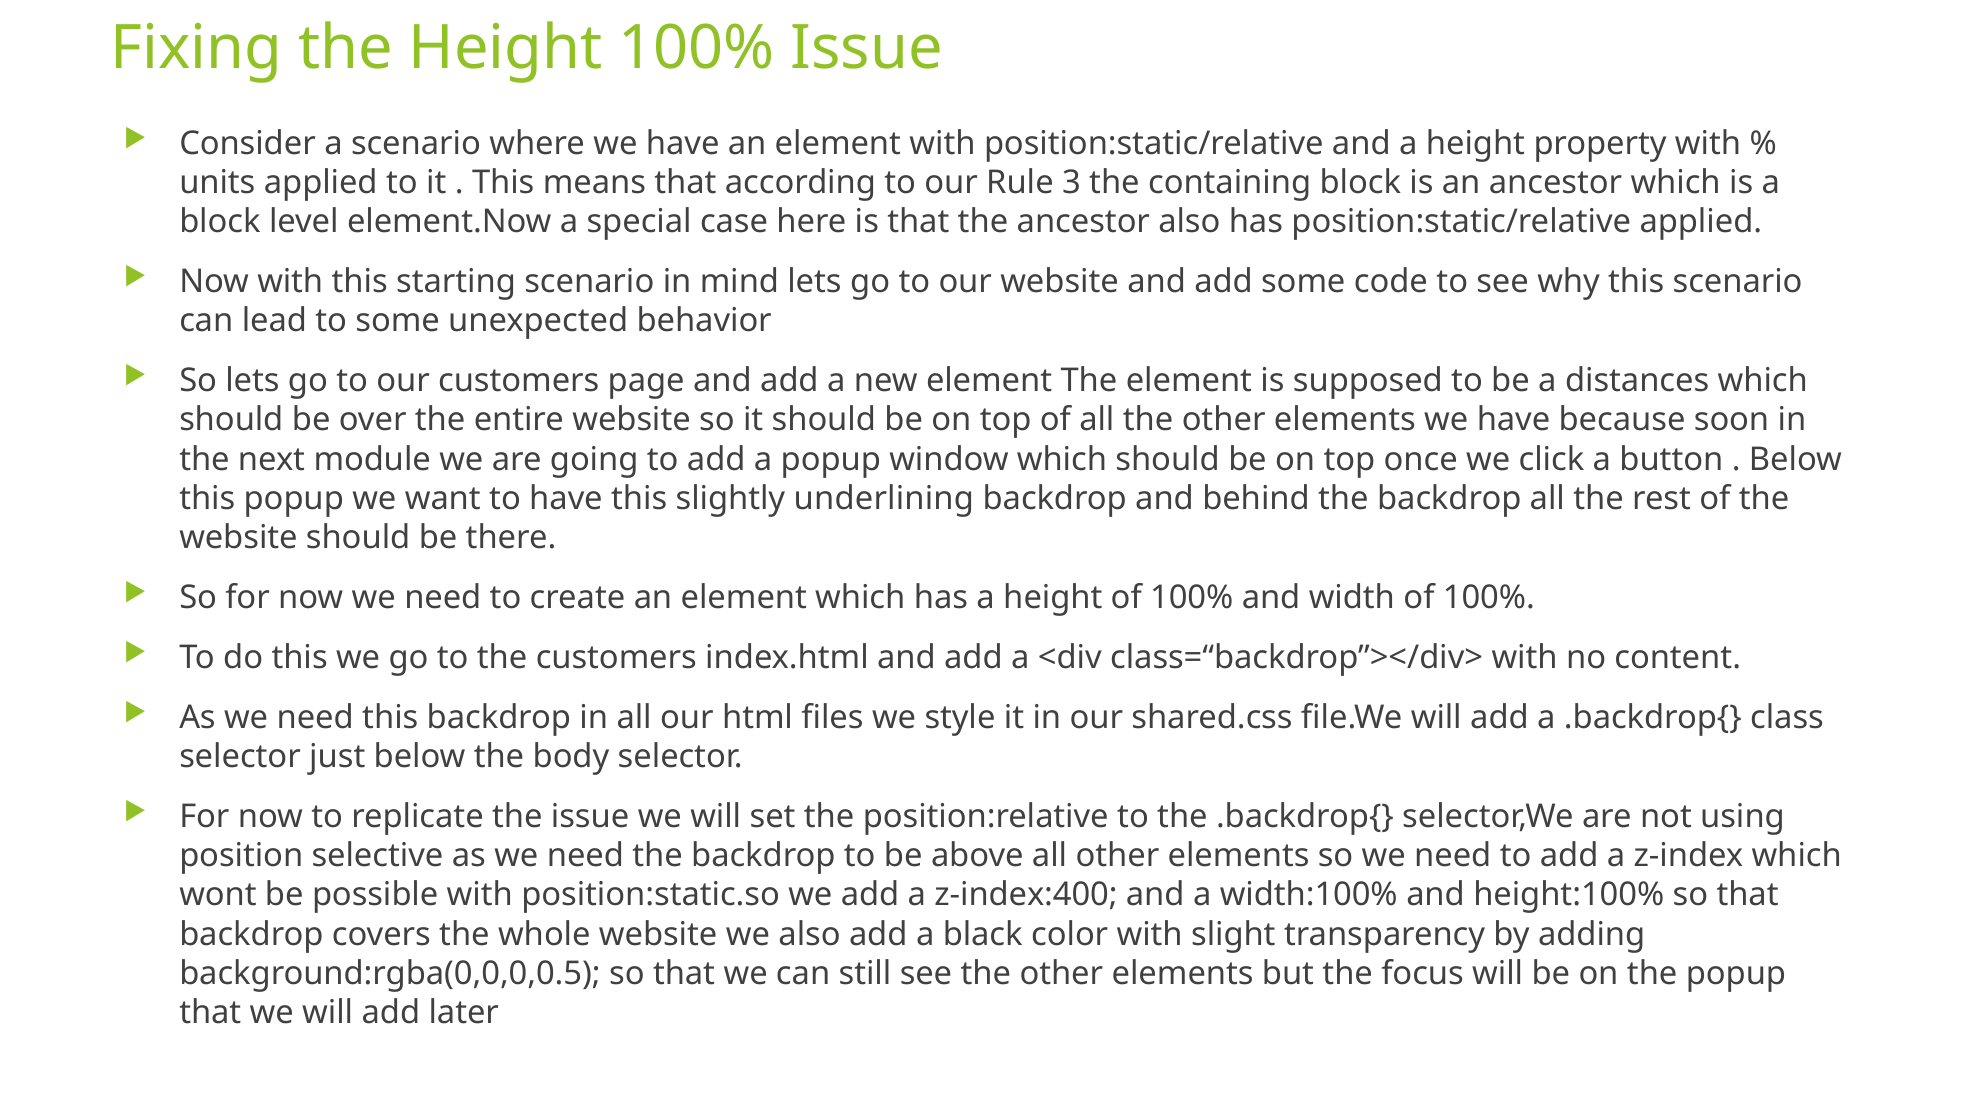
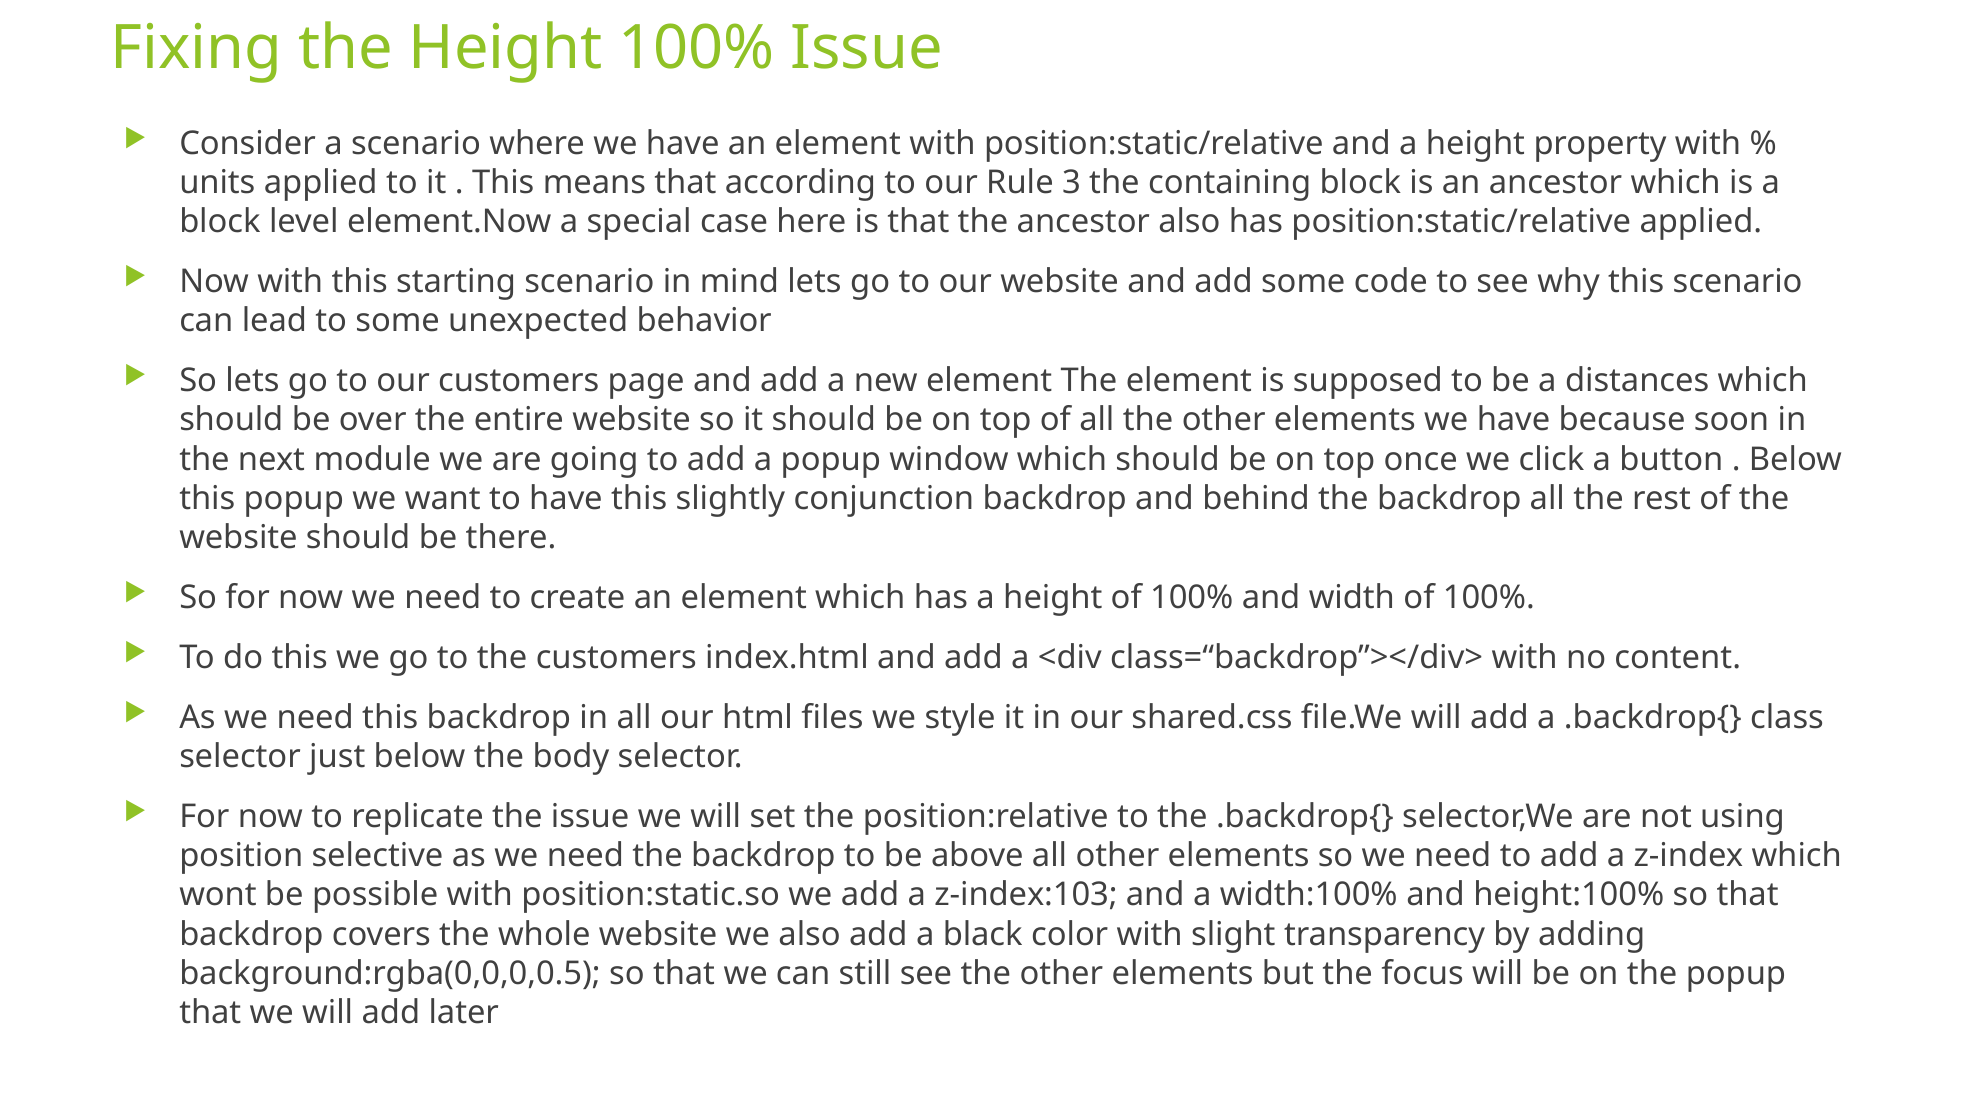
underlining: underlining -> conjunction
z-index:400: z-index:400 -> z-index:103
